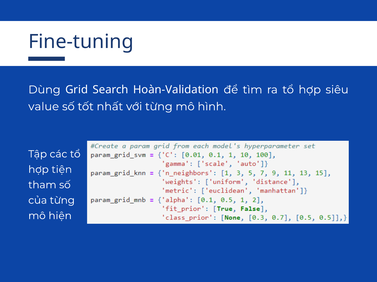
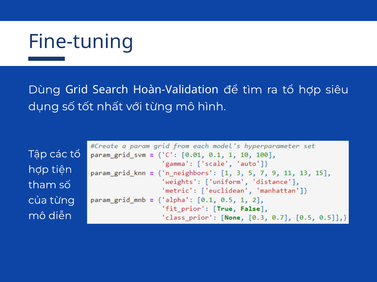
value: value -> dụng
hiện: hiện -> diễn
